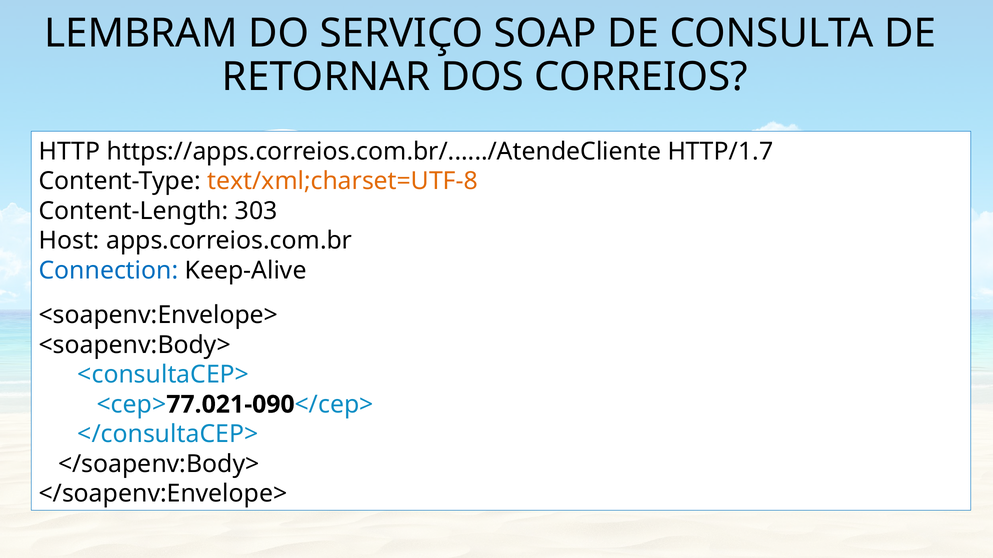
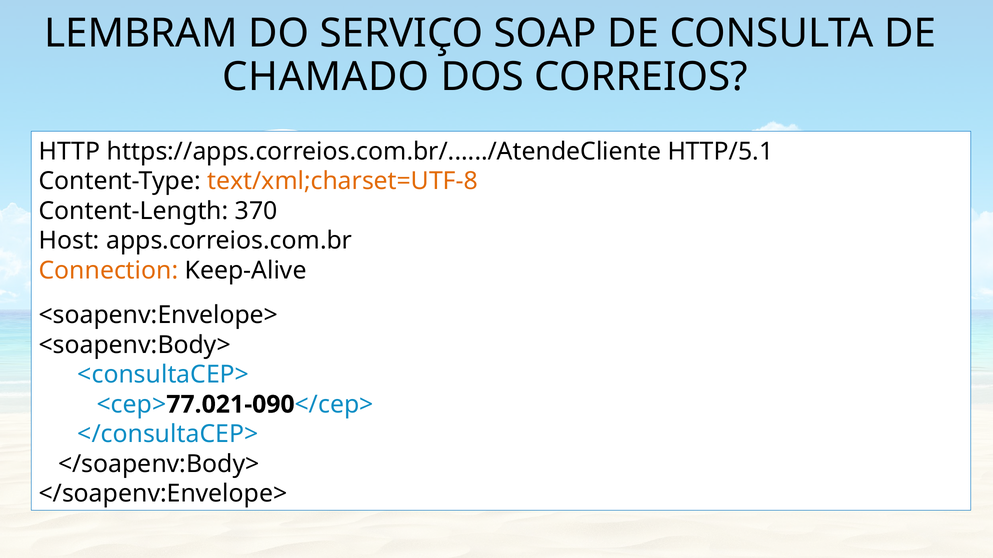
RETORNAR: RETORNAR -> CHAMADO
HTTP/1.7: HTTP/1.7 -> HTTP/5.1
303: 303 -> 370
Connection colour: blue -> orange
